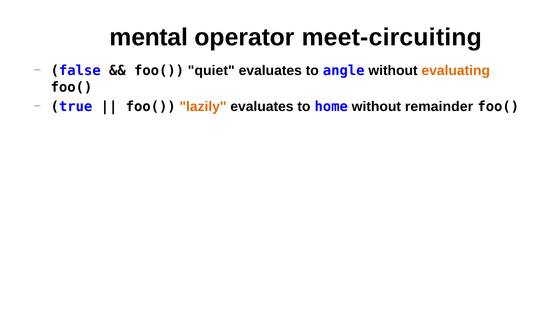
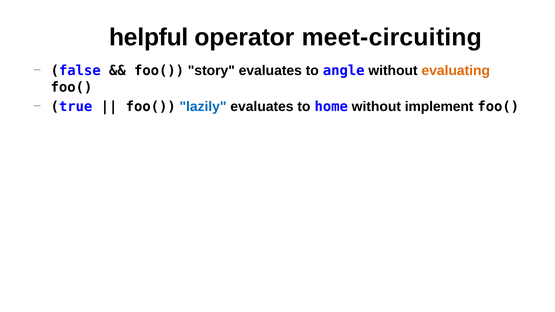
mental: mental -> helpful
quiet: quiet -> story
lazily colour: orange -> blue
remainder: remainder -> implement
